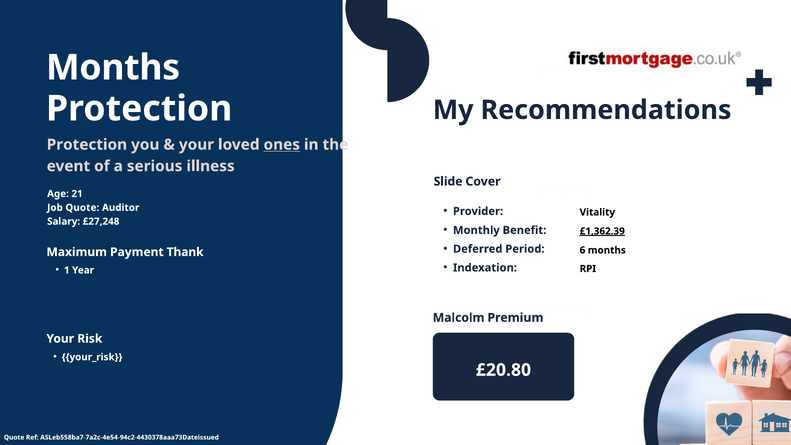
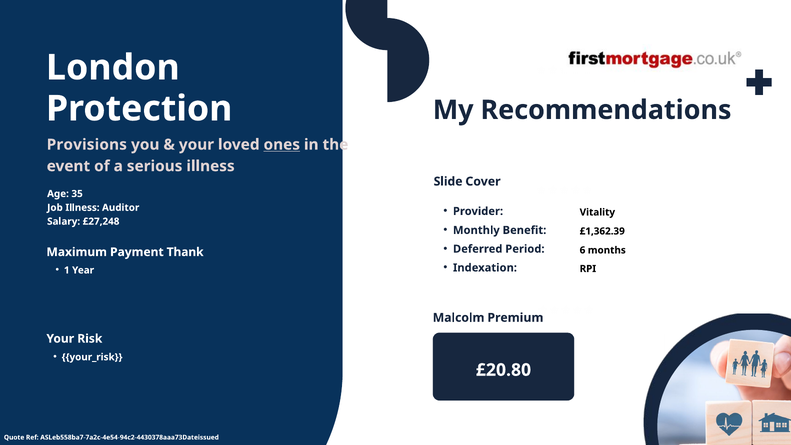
Months at (113, 68): Months -> London
Protection at (87, 145): Protection -> Provisions
21: 21 -> 35
Job Quote: Quote -> Illness
£1,362.39 underline: present -> none
